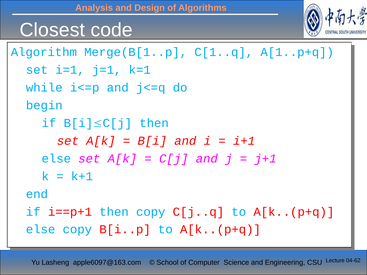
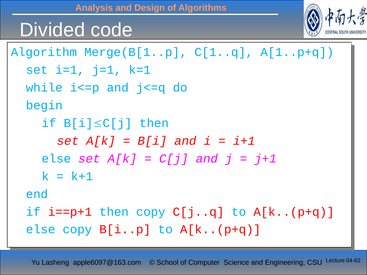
Closest: Closest -> Divided
